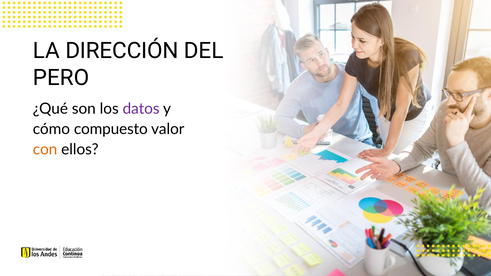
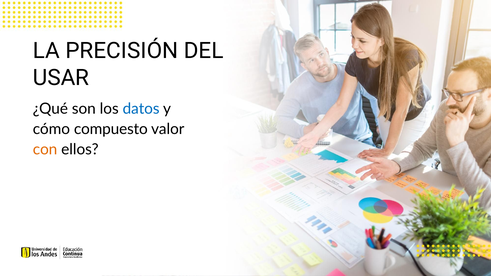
DIRECCIÓN: DIRECCIÓN -> PRECISIÓN
PERO: PERO -> USAR
datos colour: purple -> blue
